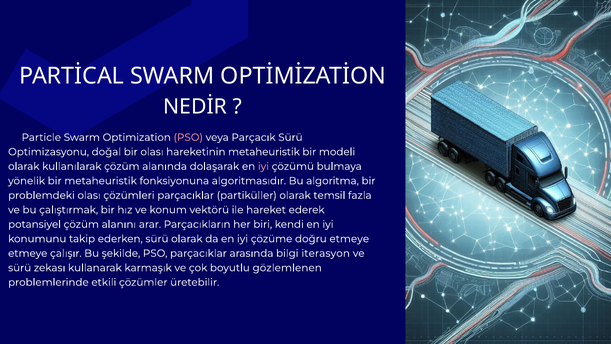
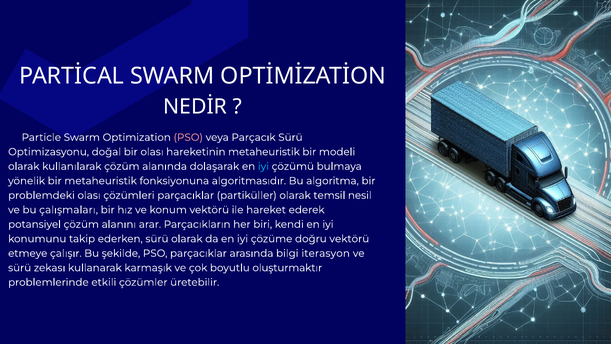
iyi at (263, 166) colour: pink -> light blue
fazla: fazla -> nesil
çalıştırmak: çalıştırmak -> çalışmaları
doğru etmeye: etmeye -> vektörü
gözlemlenen: gözlemlenen -> oluşturmaktır
